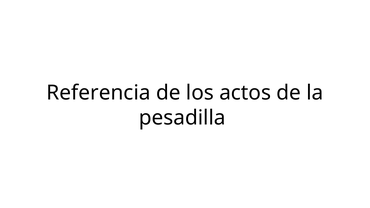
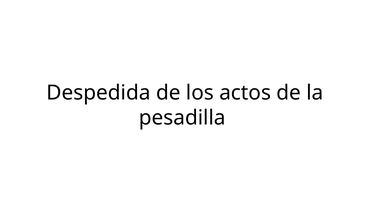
Referencia: Referencia -> Despedida
